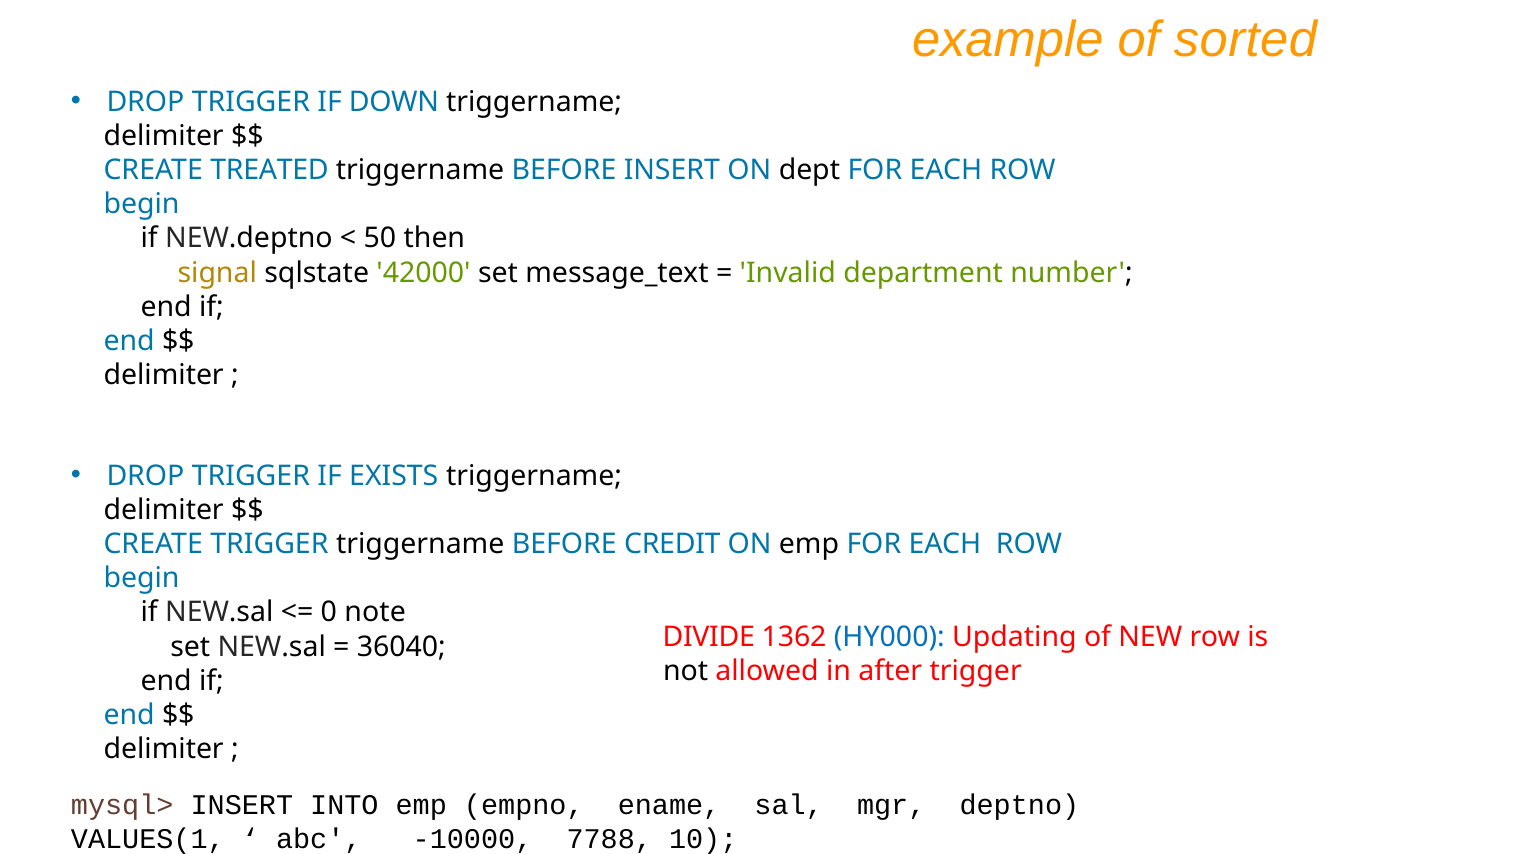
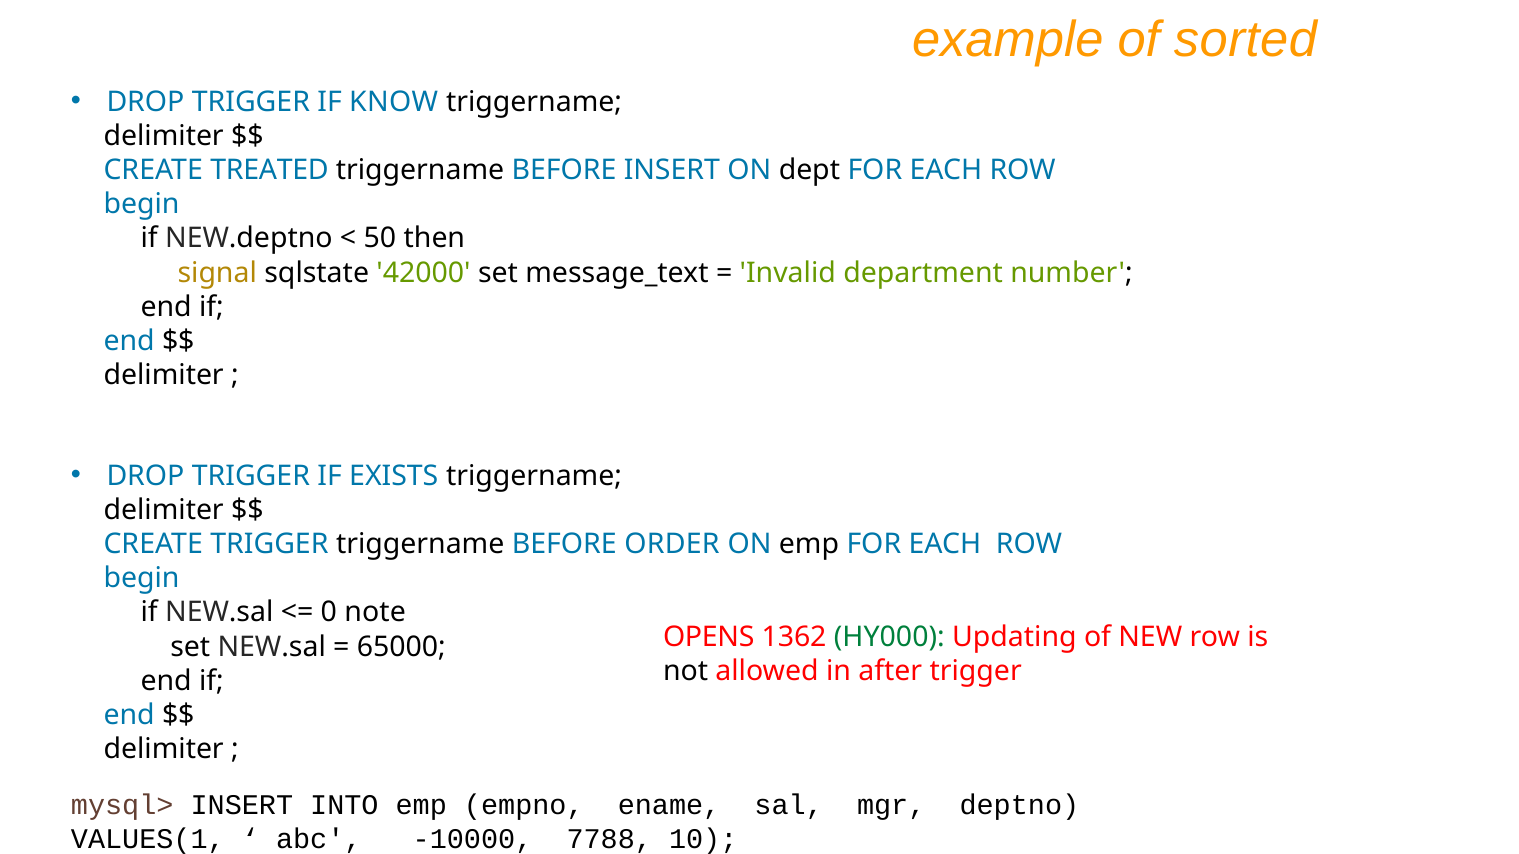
DOWN: DOWN -> KNOW
CREDIT: CREDIT -> ORDER
DIVIDE: DIVIDE -> OPENS
HY000 colour: blue -> green
36040: 36040 -> 65000
